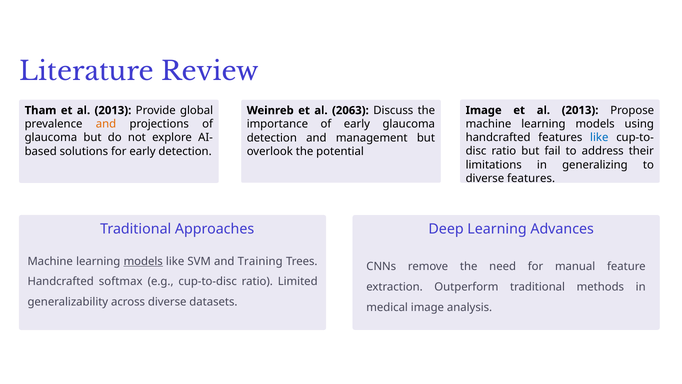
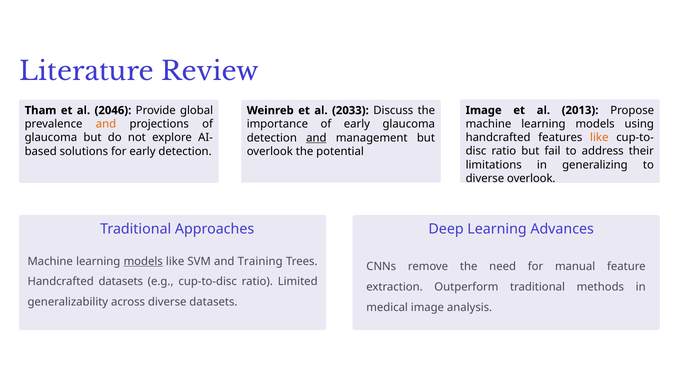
Tham et al 2013: 2013 -> 2046
2063: 2063 -> 2033
like at (599, 137) colour: blue -> orange
and at (316, 138) underline: none -> present
diverse features: features -> overlook
Handcrafted softmax: softmax -> datasets
